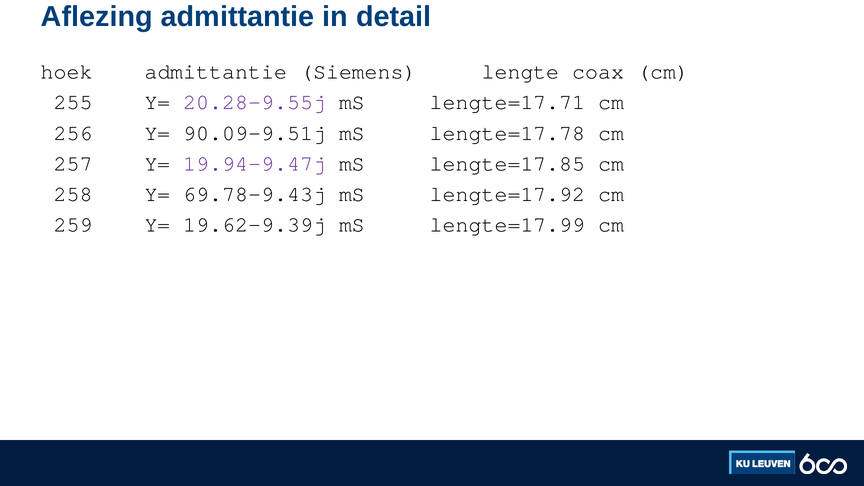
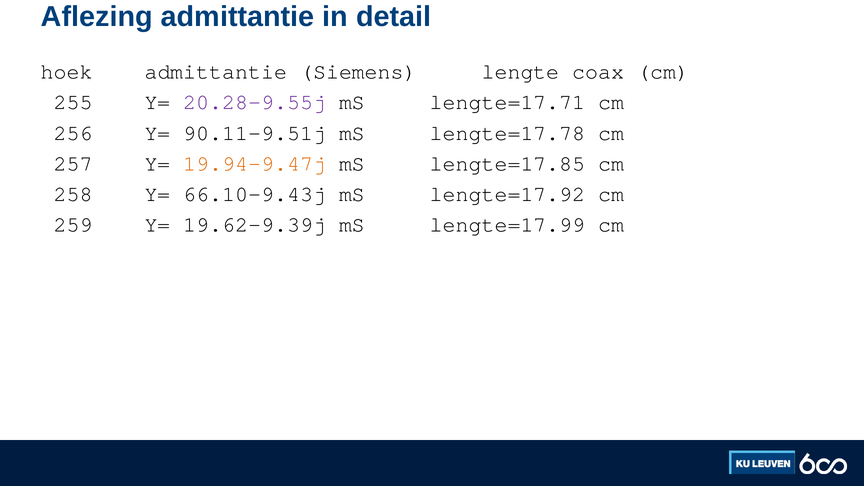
90.09-9.51j: 90.09-9.51j -> 90.11-9.51j
19.94-9.47j colour: purple -> orange
69.78-9.43j: 69.78-9.43j -> 66.10-9.43j
